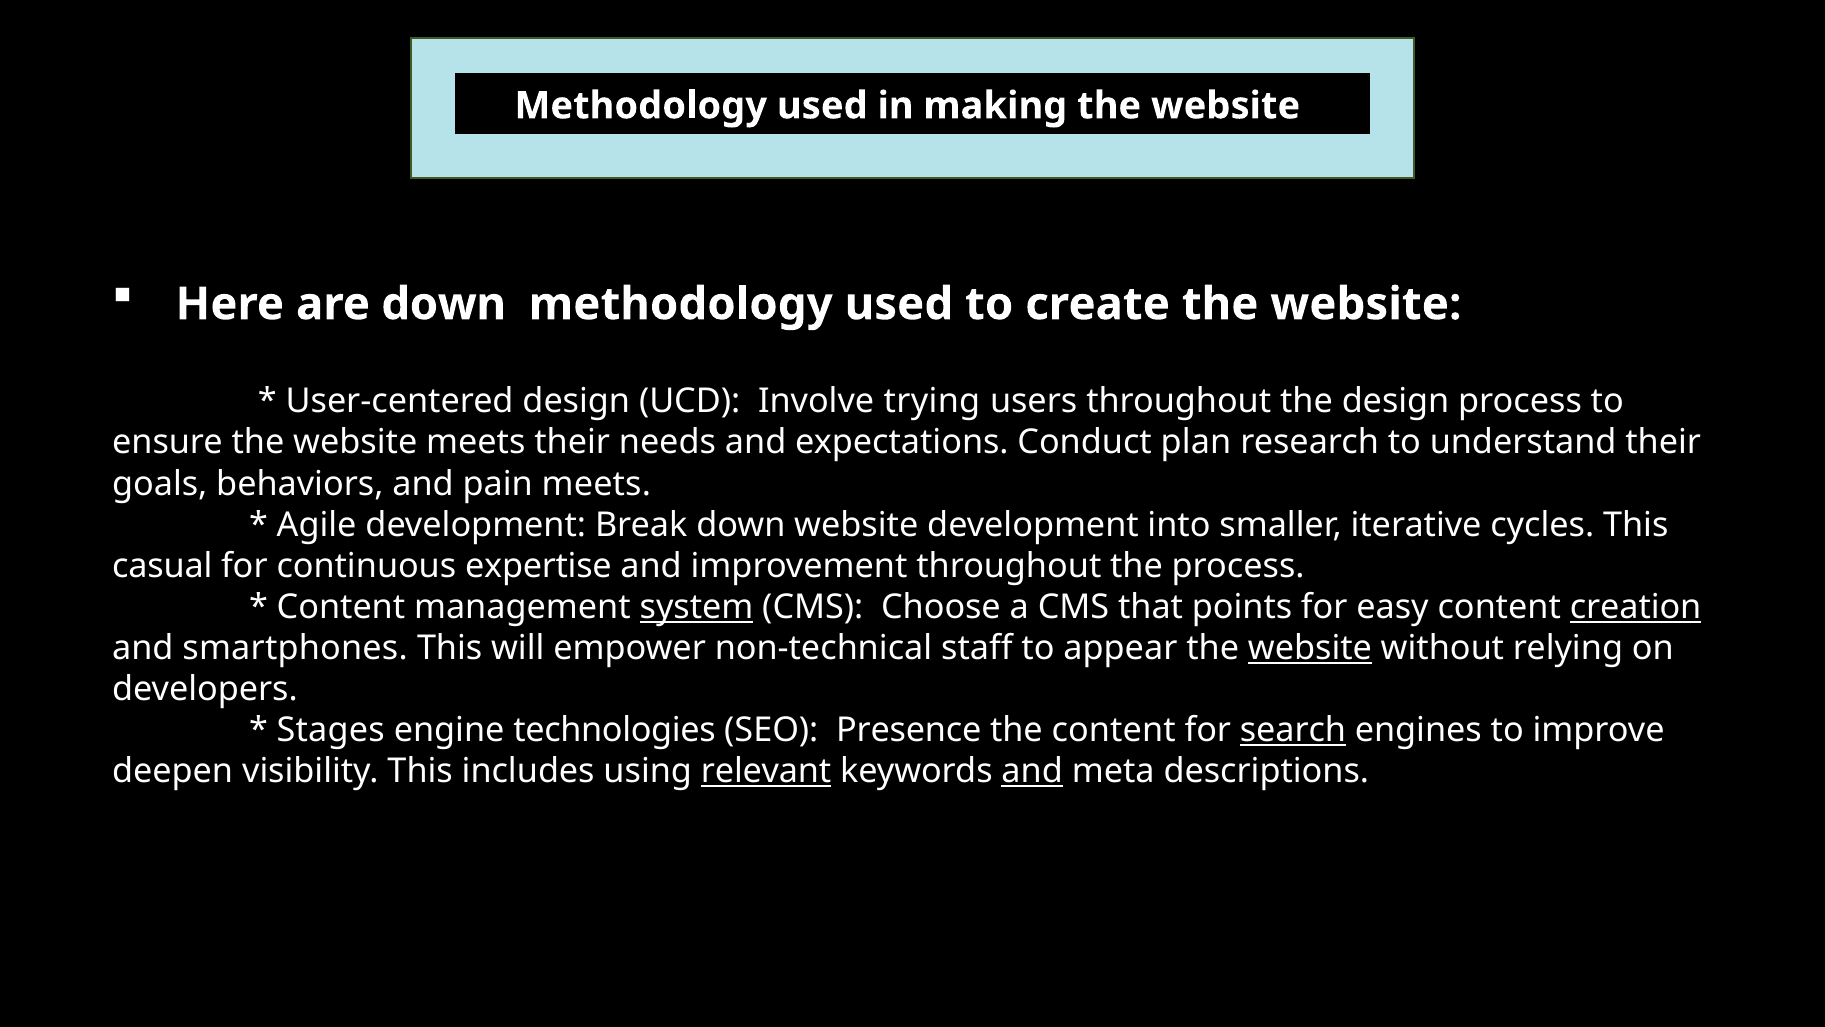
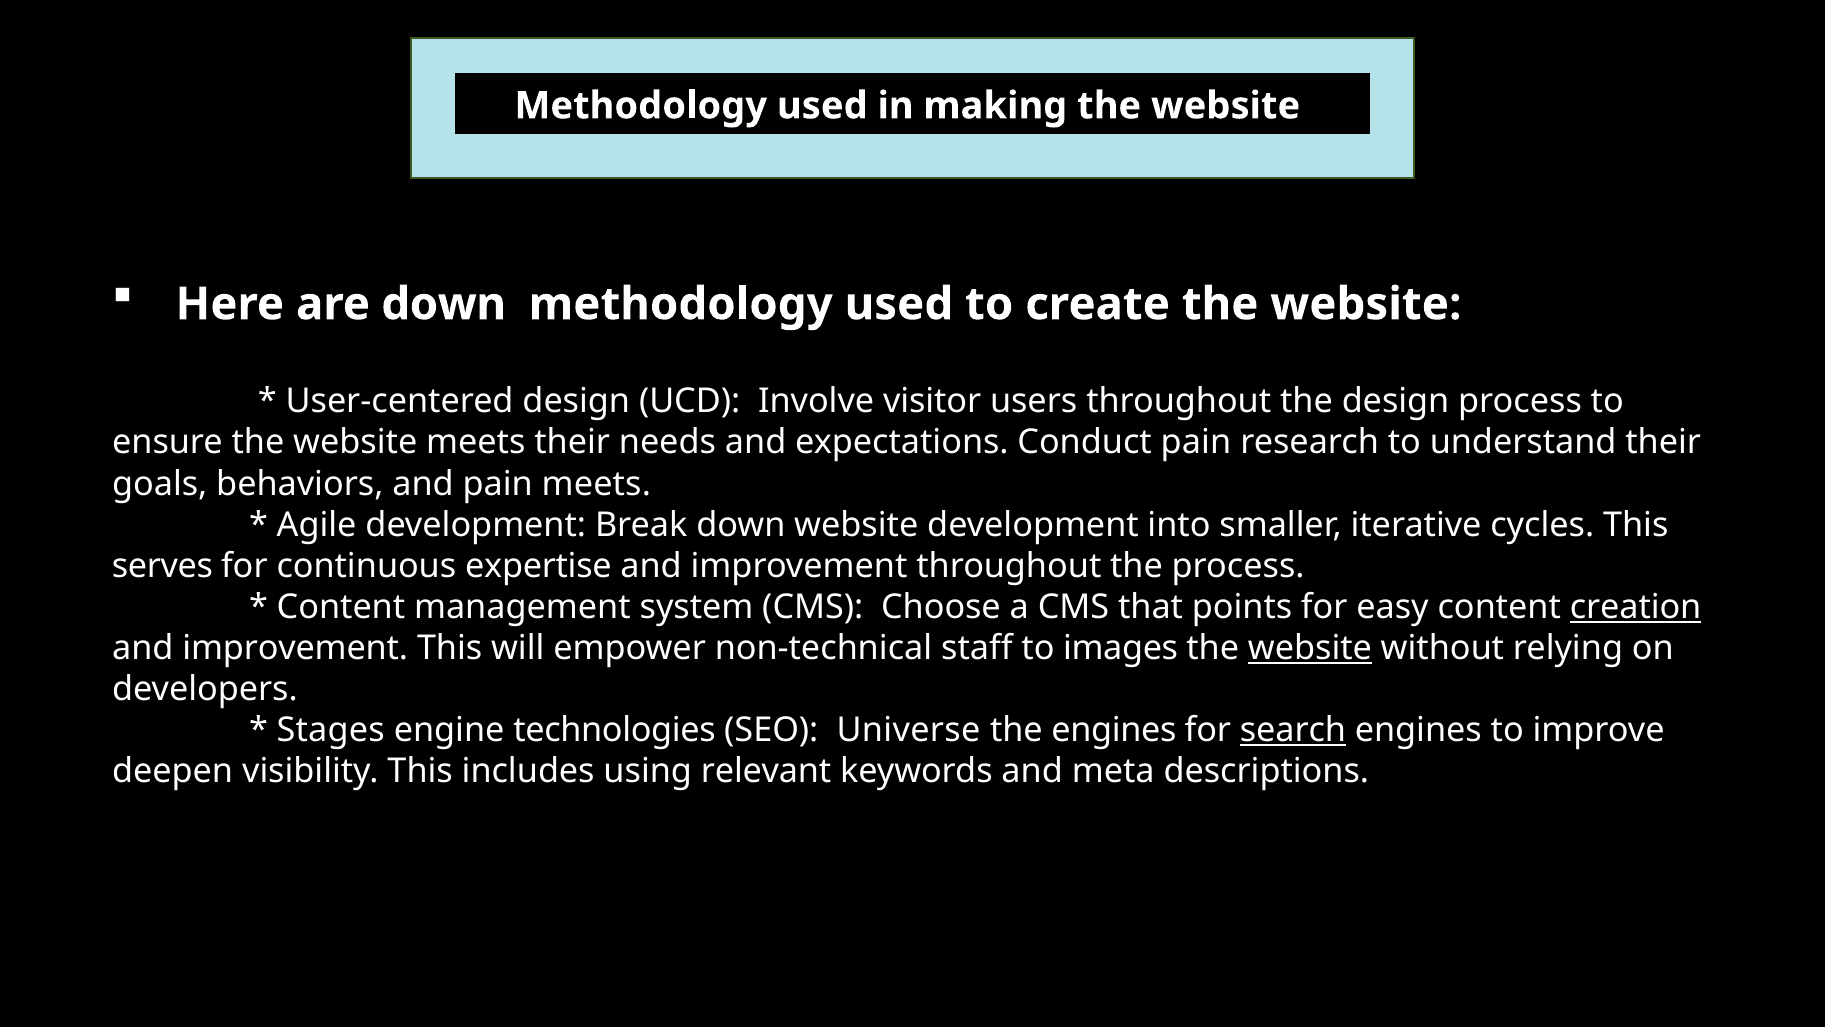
trying: trying -> visitor
Conduct plan: plan -> pain
casual: casual -> serves
system underline: present -> none
smartphones at (295, 648): smartphones -> improvement
appear: appear -> images
Presence: Presence -> Universe
the content: content -> engines
relevant underline: present -> none
and at (1032, 771) underline: present -> none
